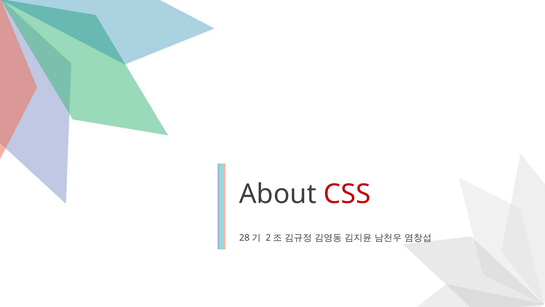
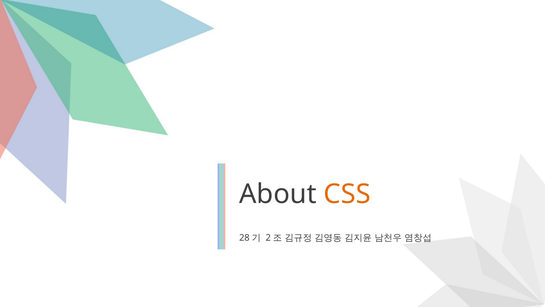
CSS colour: red -> orange
